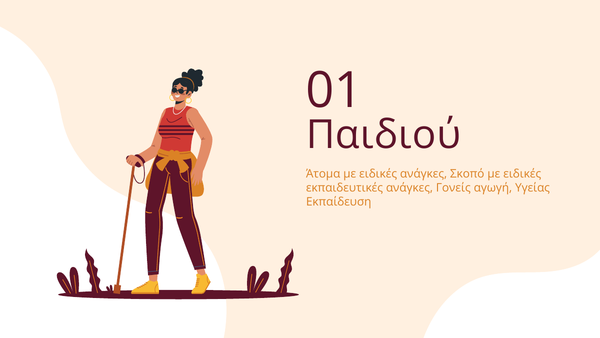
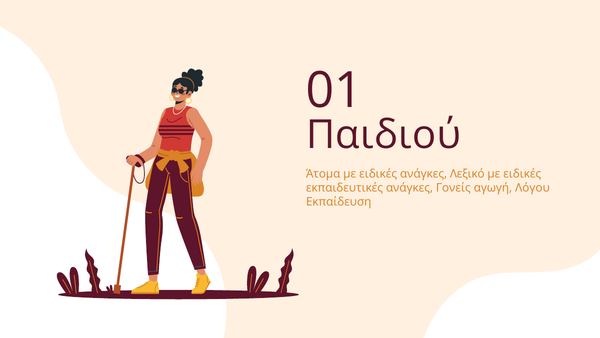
Σκοπό: Σκοπό -> Λεξικό
Υγείας: Υγείας -> Λόγου
